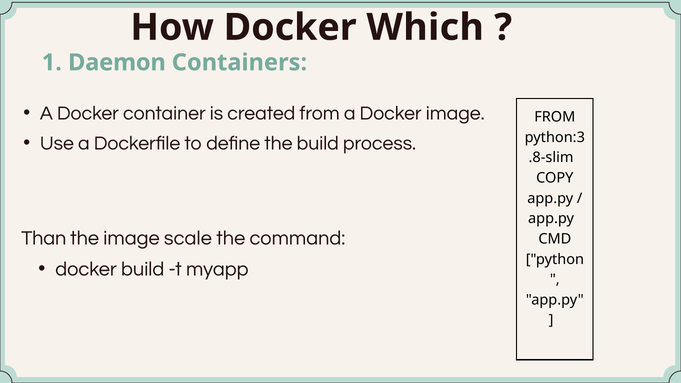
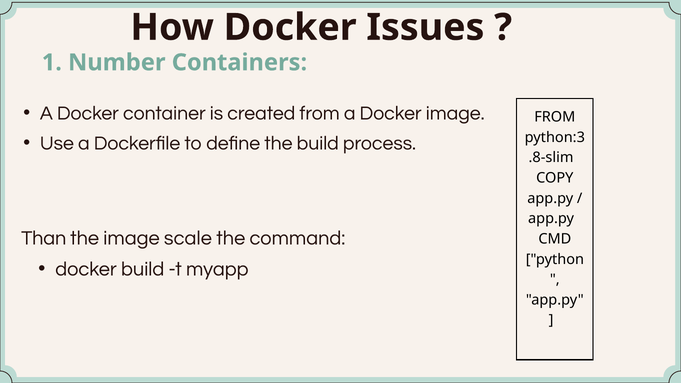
Which: Which -> Issues
Daemon: Daemon -> Number
